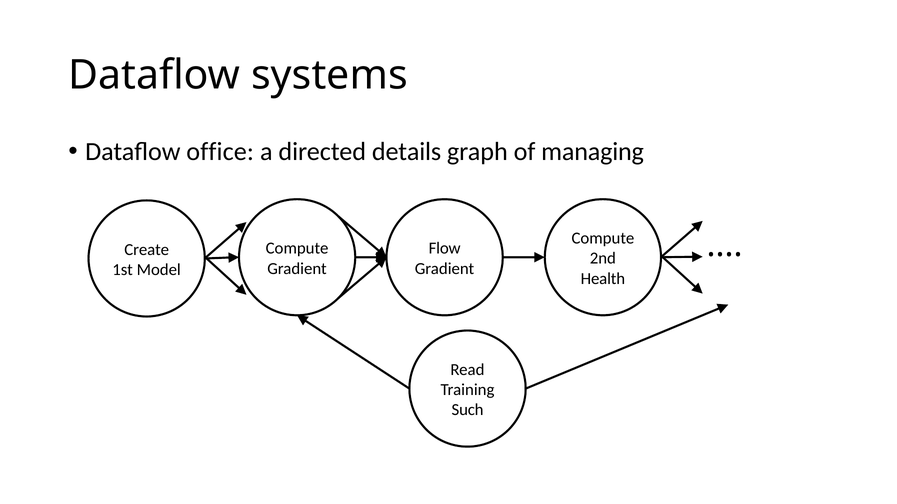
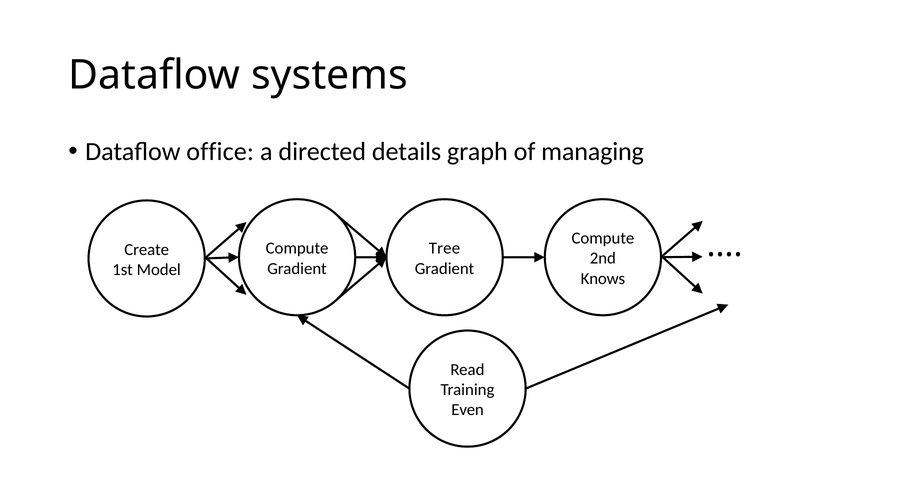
Flow: Flow -> Tree
Health: Health -> Knows
Such: Such -> Even
